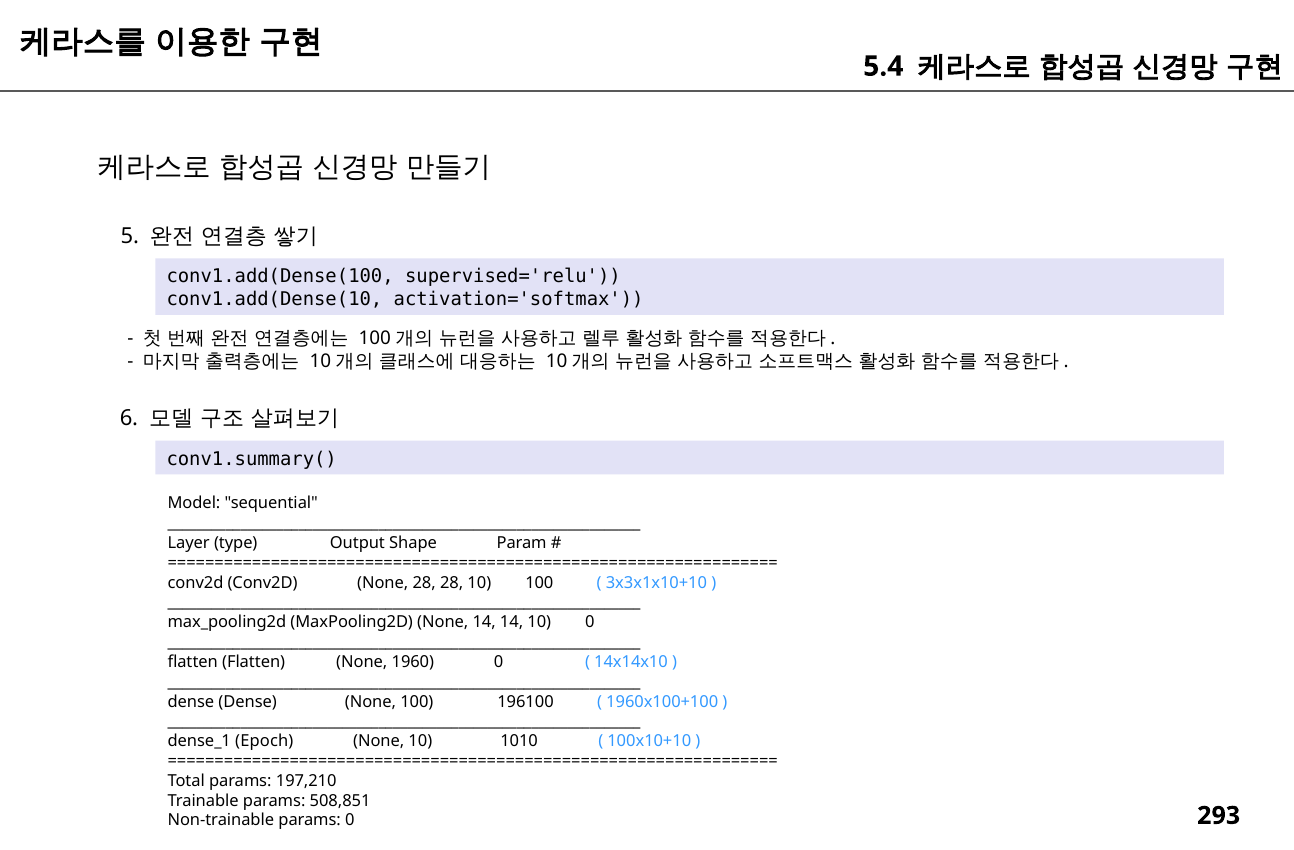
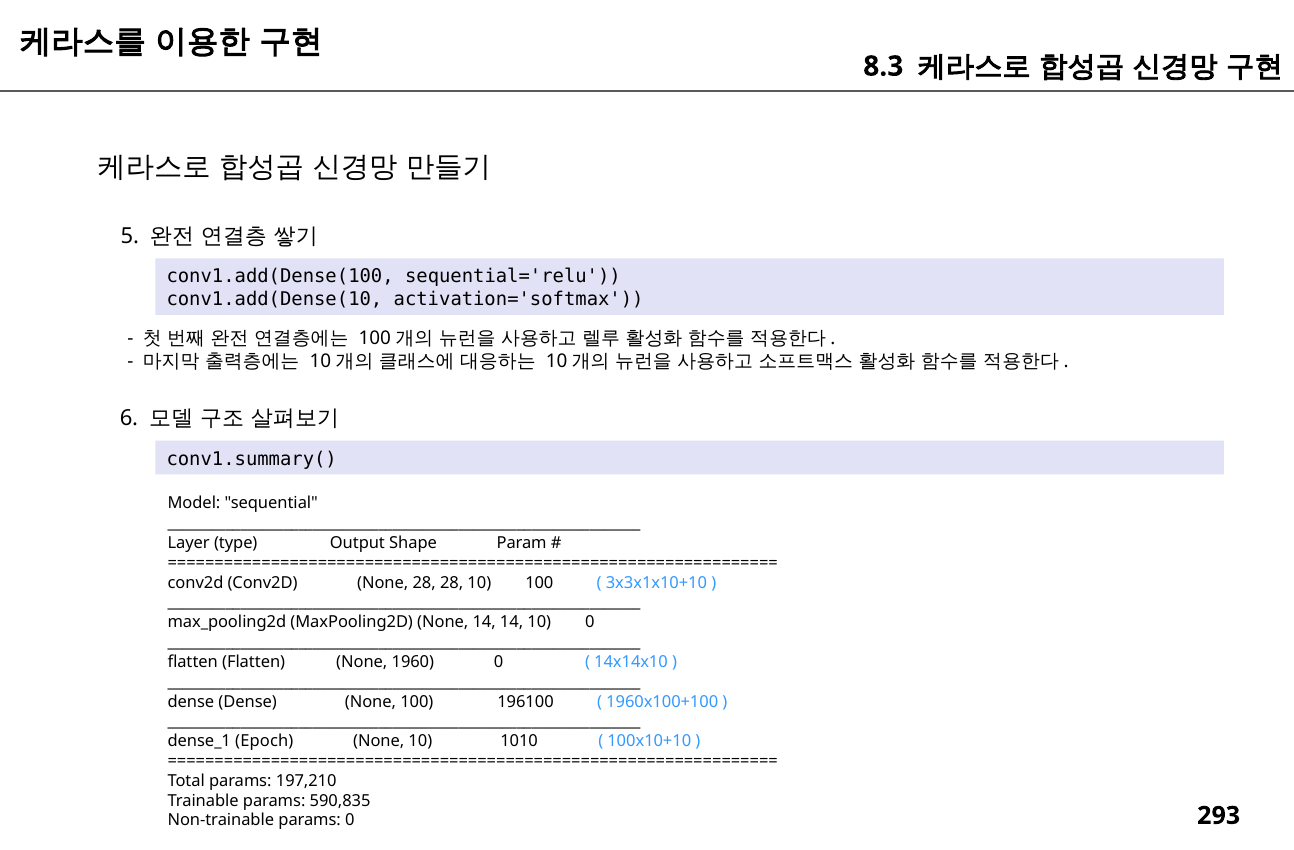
5.4: 5.4 -> 8.3
supervised='relu: supervised='relu -> sequential='relu
508,851: 508,851 -> 590,835
